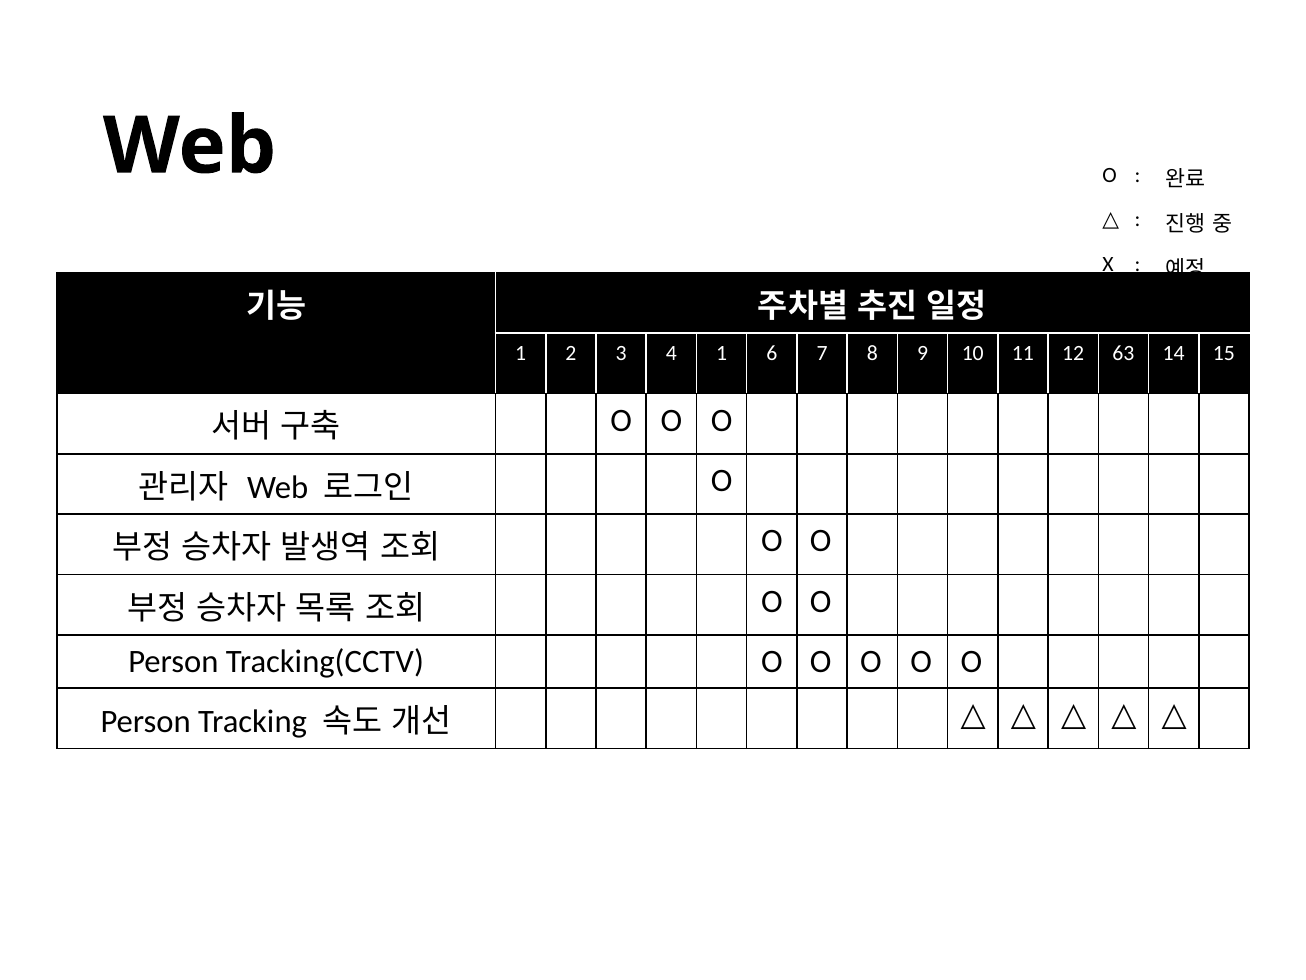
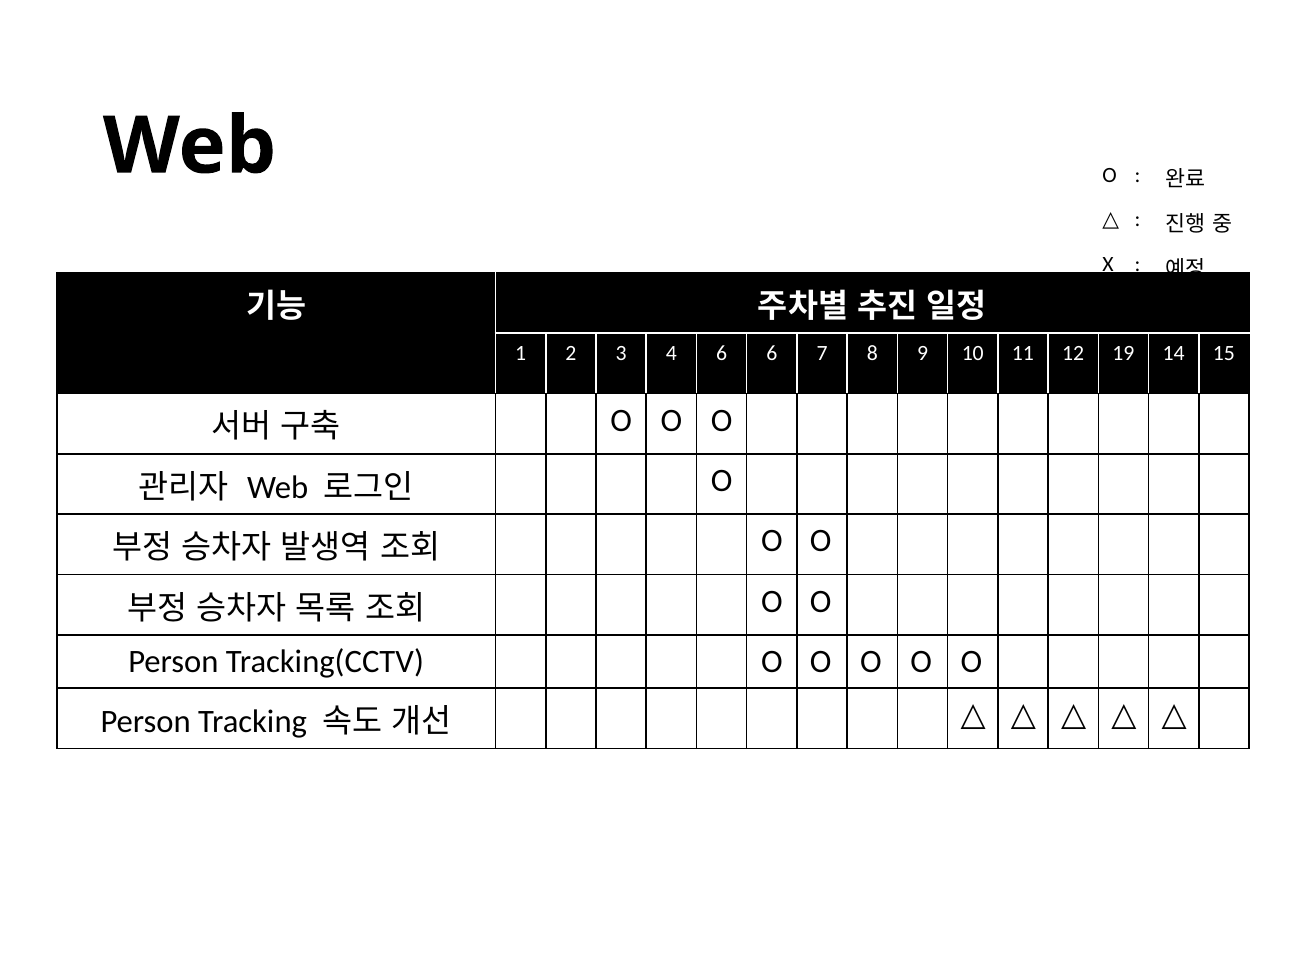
4 1: 1 -> 6
63: 63 -> 19
